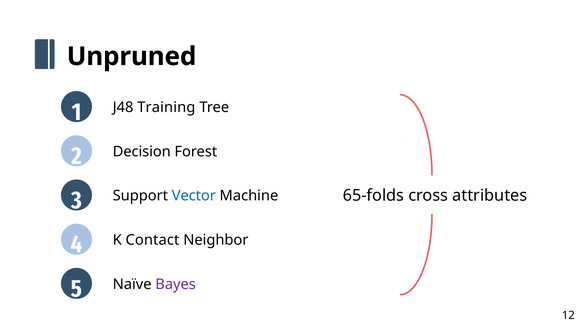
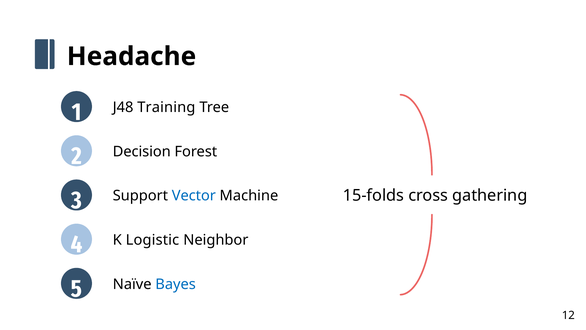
Unpruned: Unpruned -> Headache
65-folds: 65-folds -> 15-folds
attributes: attributes -> gathering
Contact: Contact -> Logistic
Bayes colour: purple -> blue
